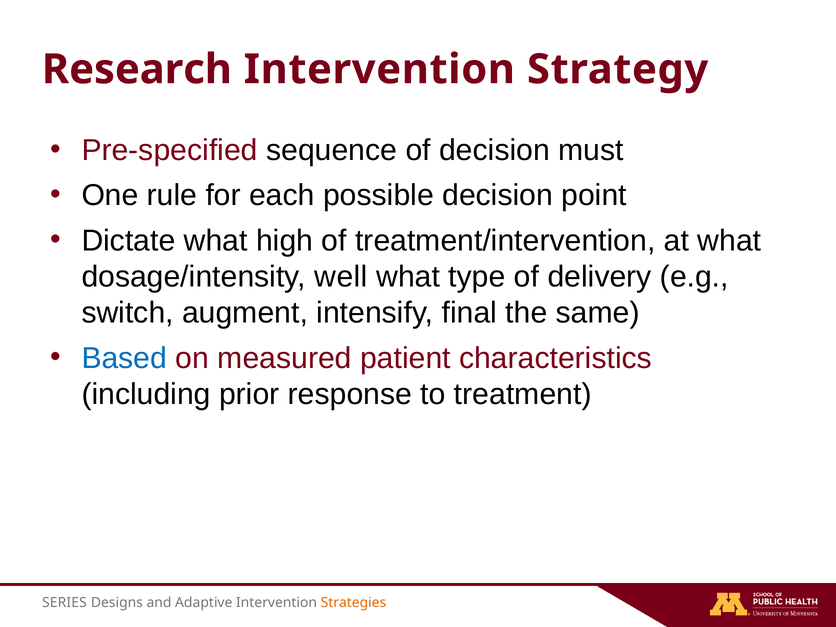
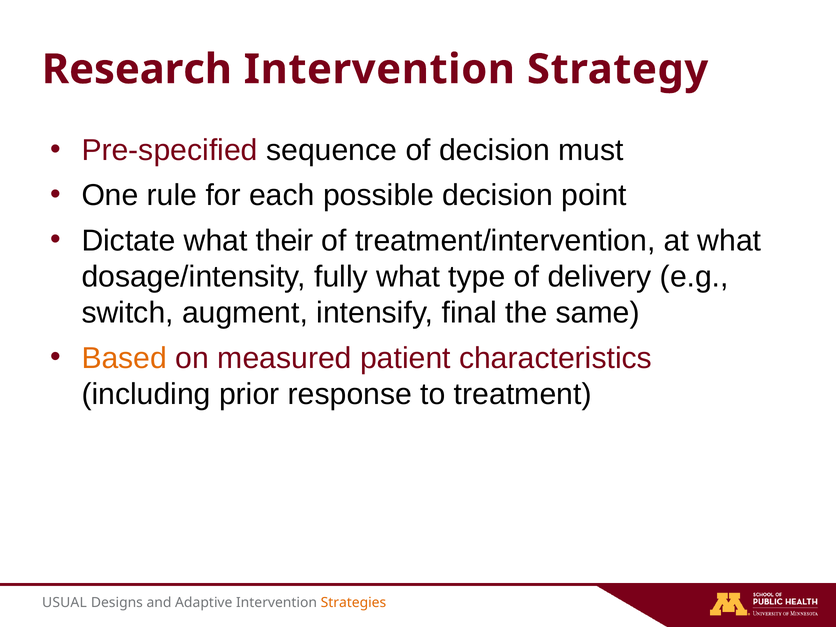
high: high -> their
well: well -> fully
Based colour: blue -> orange
SERIES: SERIES -> USUAL
